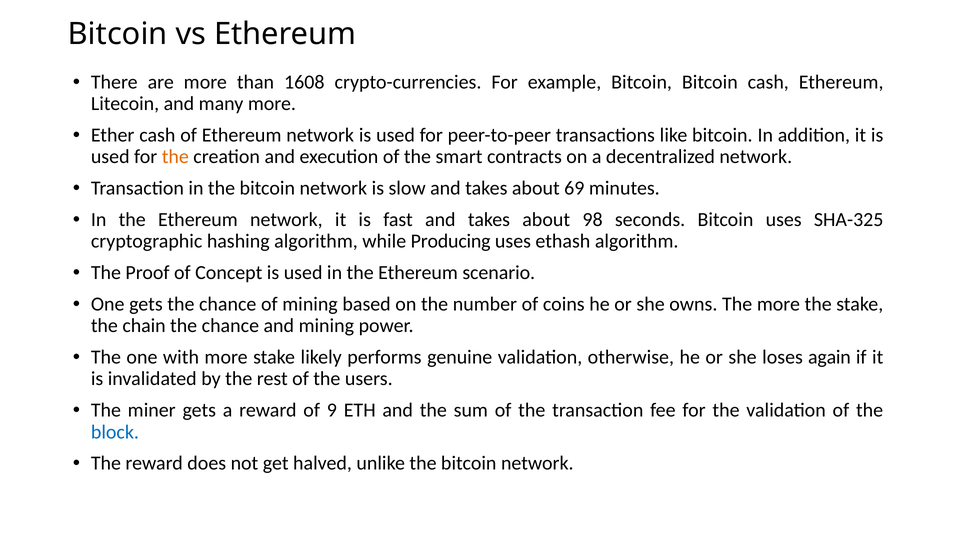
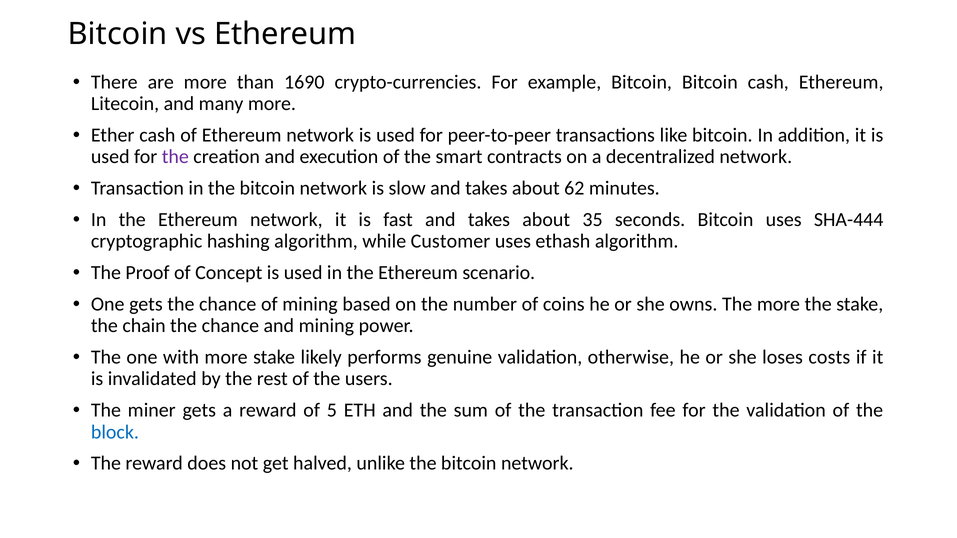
1608: 1608 -> 1690
the at (175, 157) colour: orange -> purple
69: 69 -> 62
98: 98 -> 35
SHA-325: SHA-325 -> SHA-444
Producing: Producing -> Customer
again: again -> costs
9: 9 -> 5
